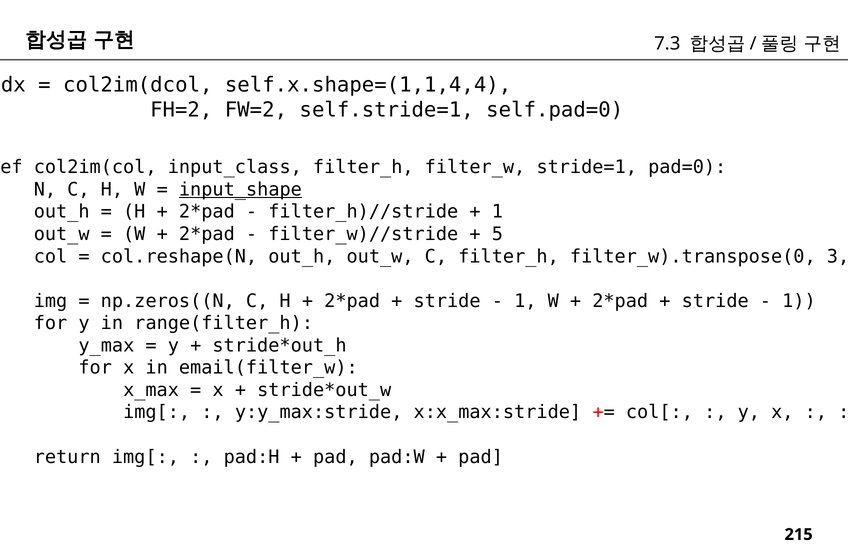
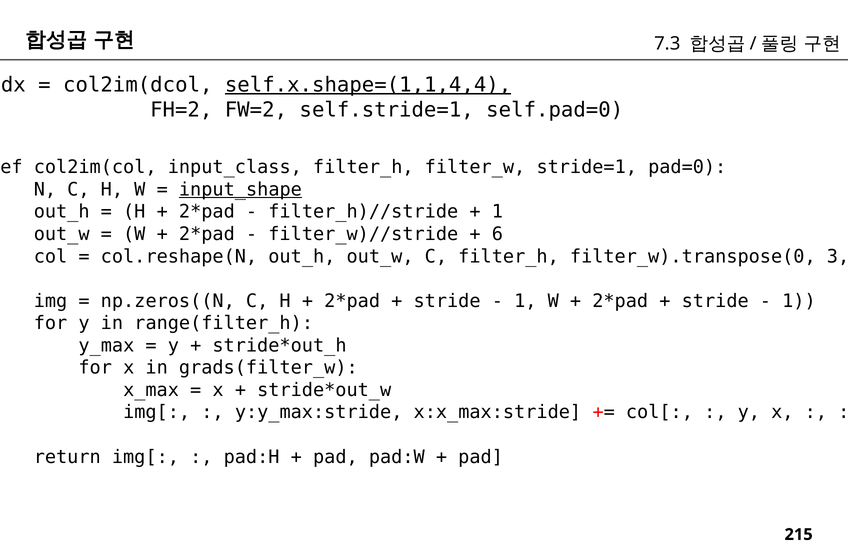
self.x.shape=(1,1,4,4 underline: none -> present
5 at (497, 234): 5 -> 6
email(filter_w: email(filter_w -> grads(filter_w
